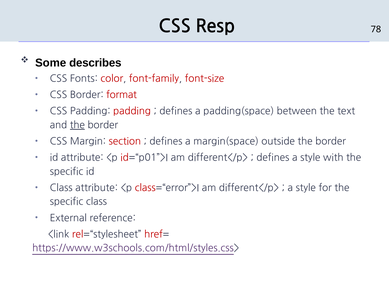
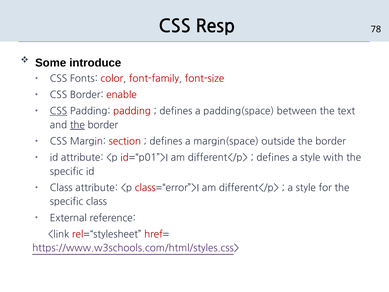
describes: describes -> introduce
format: format -> enable
CSS at (58, 111) underline: none -> present
